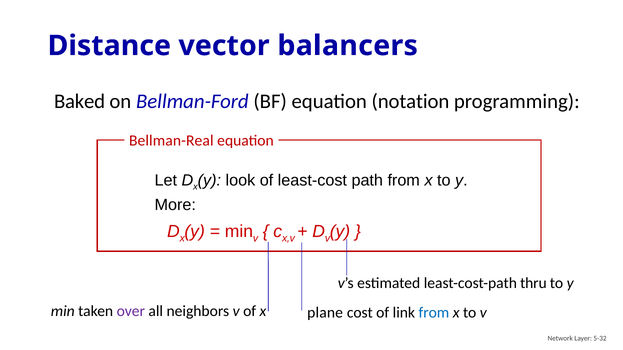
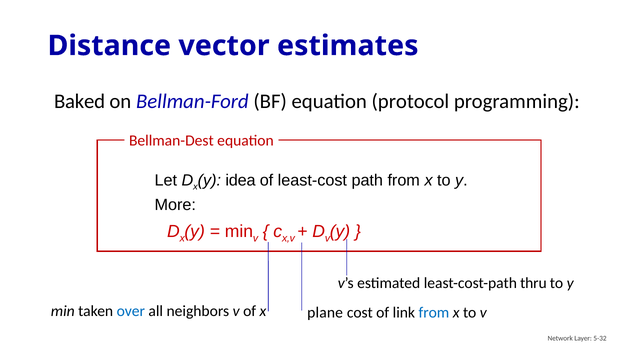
balancers: balancers -> estimates
notation: notation -> protocol
Bellman-Real: Bellman-Real -> Bellman-Dest
look: look -> idea
over colour: purple -> blue
